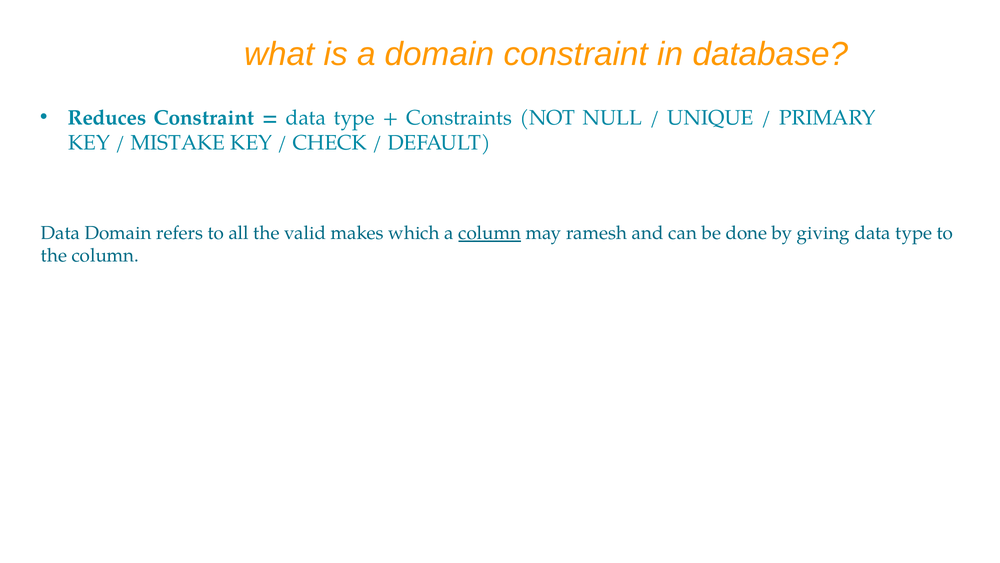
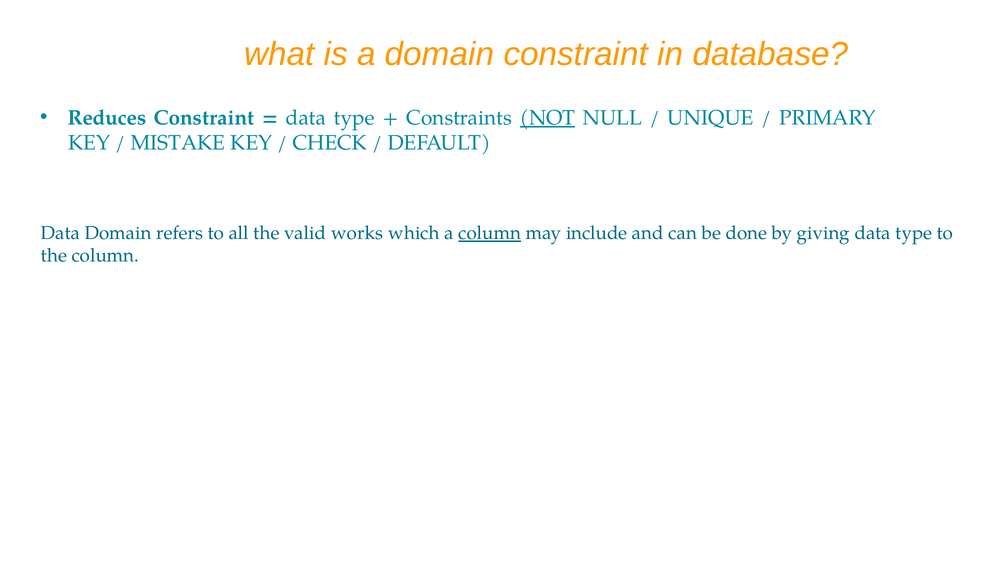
NOT underline: none -> present
makes: makes -> works
ramesh: ramesh -> include
